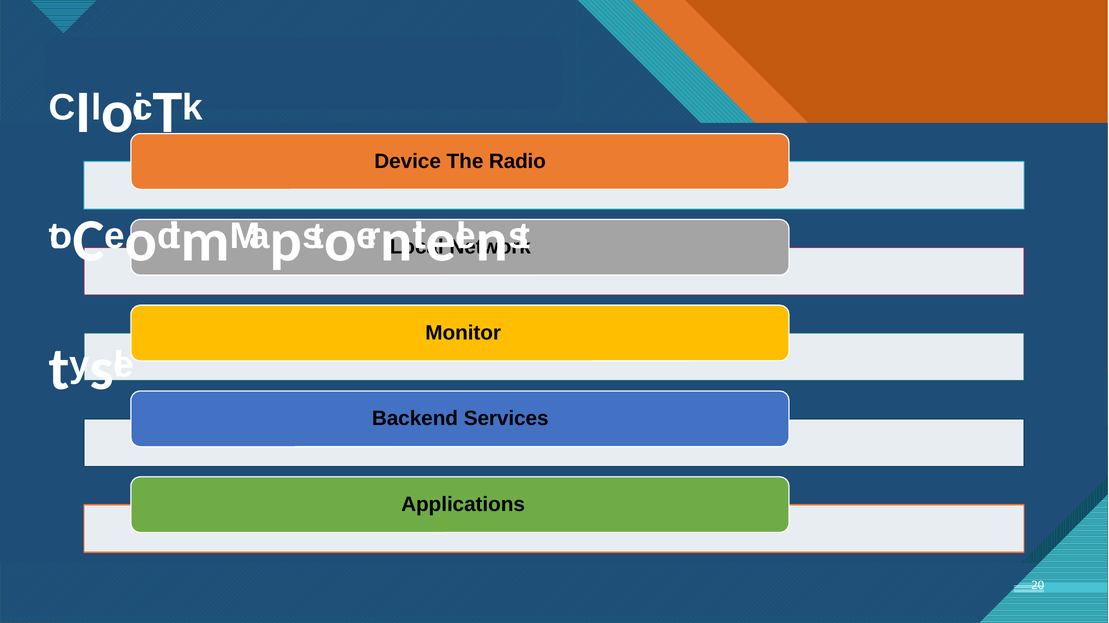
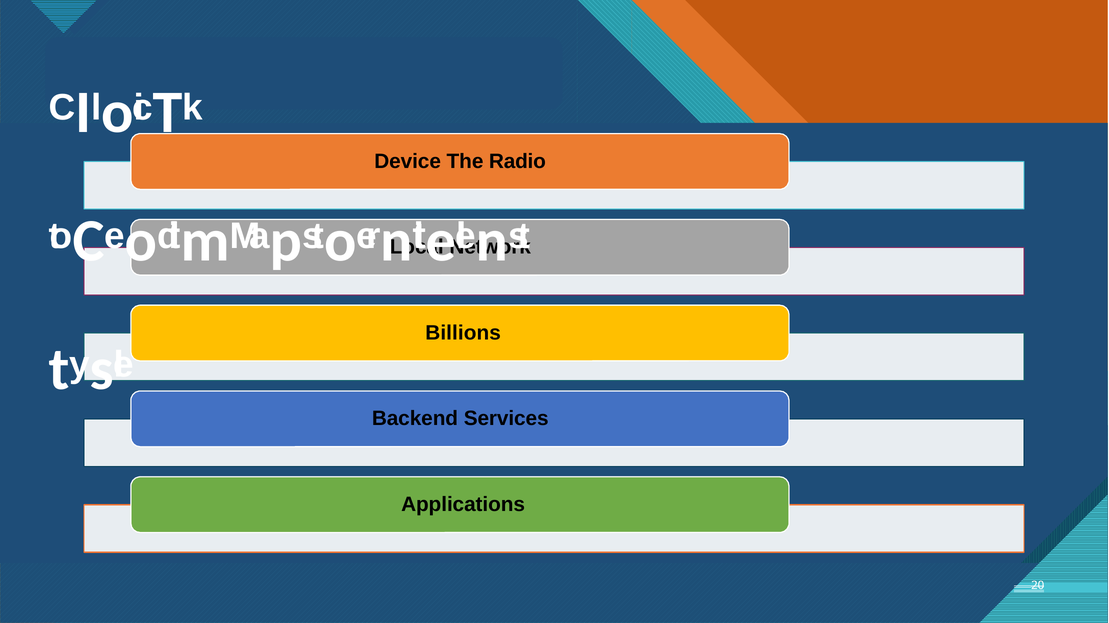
Monitor: Monitor -> Billions
